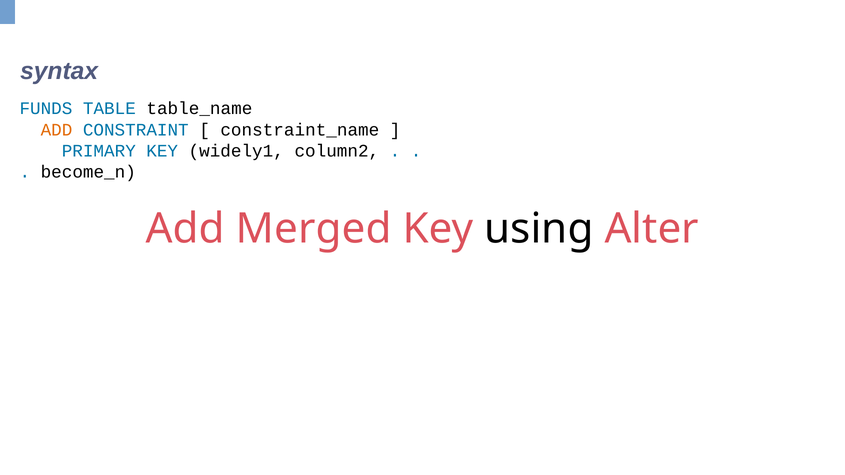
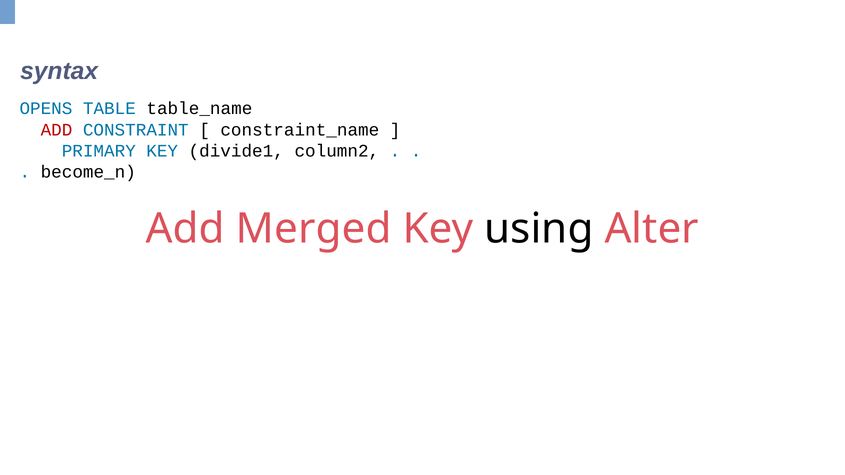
FUNDS: FUNDS -> OPENS
ADD at (56, 130) colour: orange -> red
widely1: widely1 -> divide1
